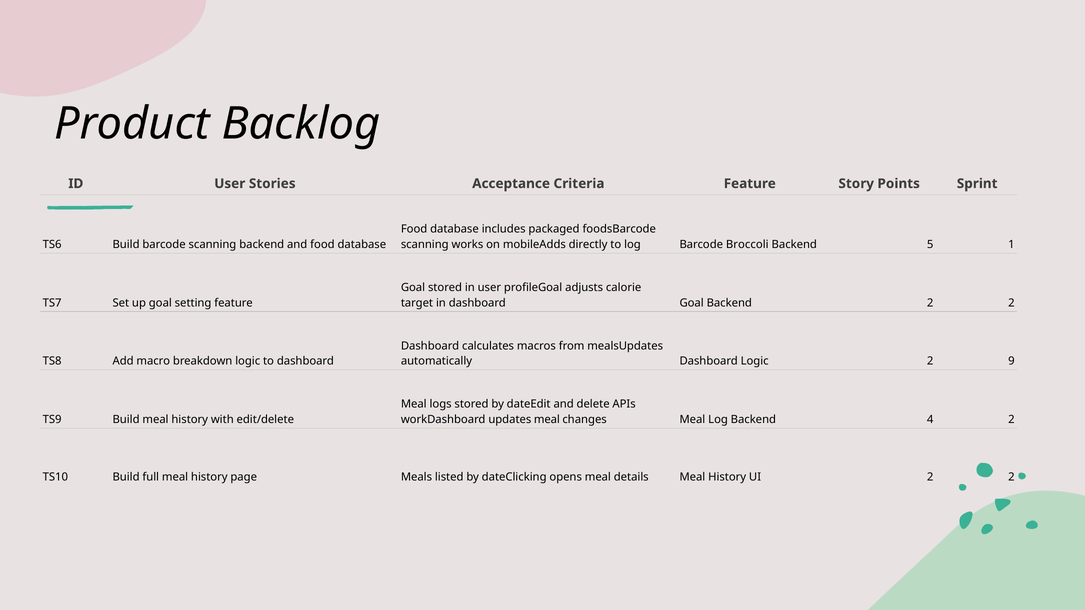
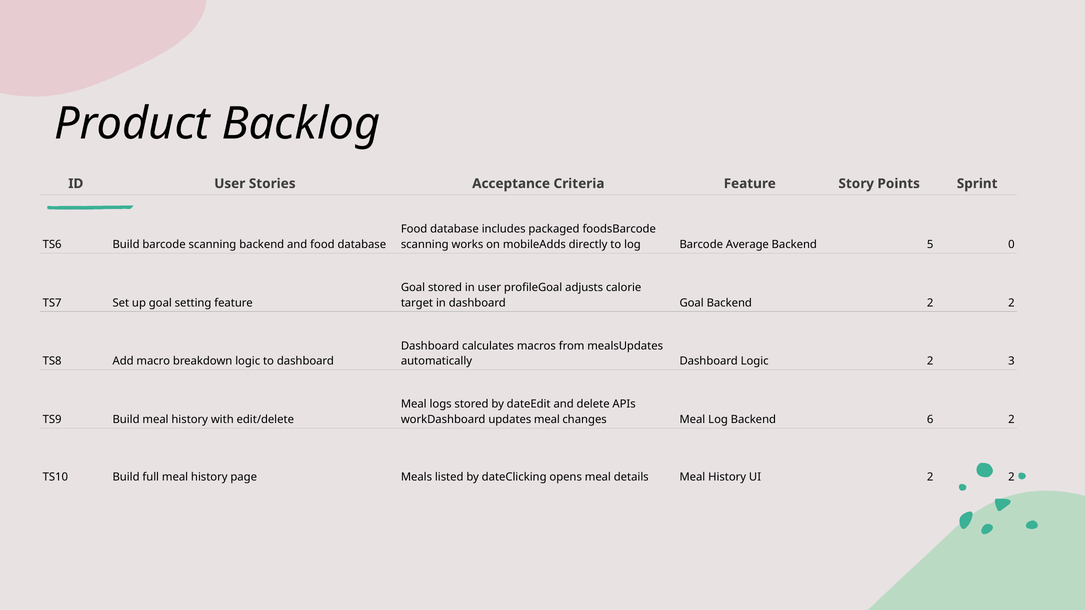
Broccoli: Broccoli -> Average
1: 1 -> 0
9: 9 -> 3
4: 4 -> 6
